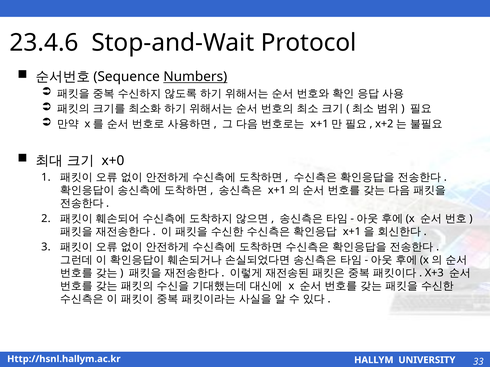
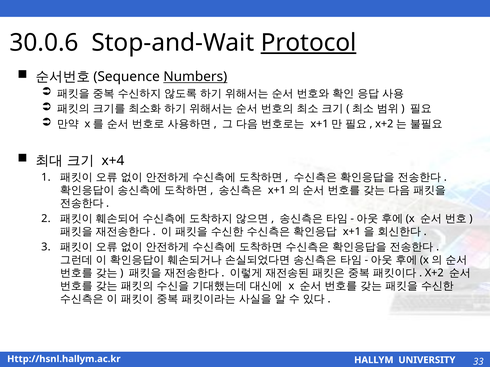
23.4.6: 23.4.6 -> 30.0.6
Protocol underline: none -> present
x+0: x+0 -> x+4
X+3: X+3 -> X+2
